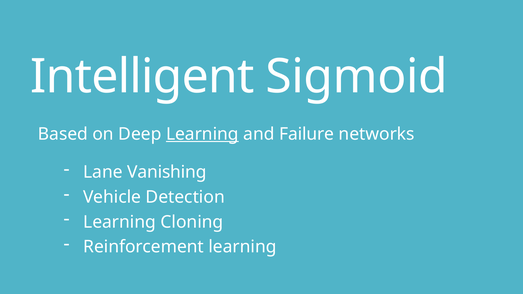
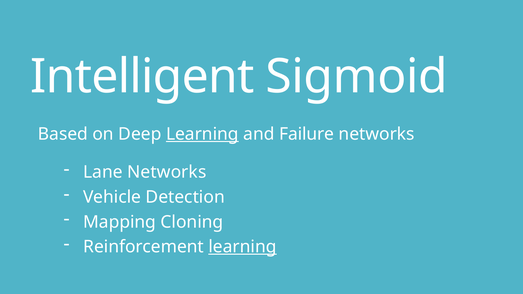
Lane Vanishing: Vanishing -> Networks
Learning at (120, 222): Learning -> Mapping
learning at (243, 247) underline: none -> present
